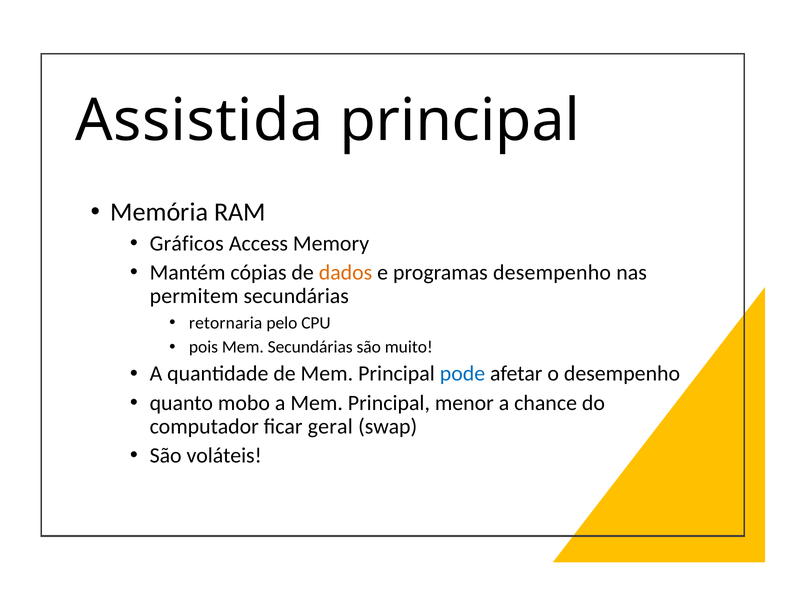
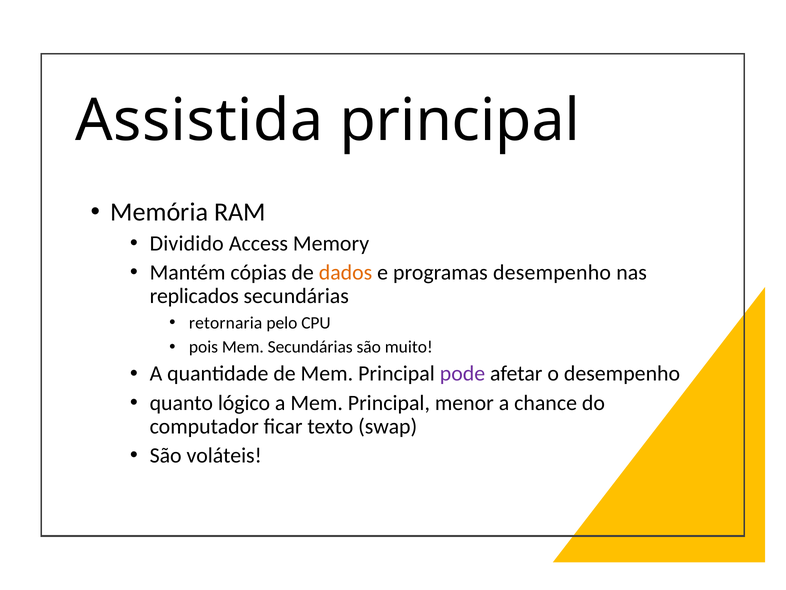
Gráficos: Gráficos -> Dividido
permitem: permitem -> replicados
pode colour: blue -> purple
mobo: mobo -> lógico
geral: geral -> texto
